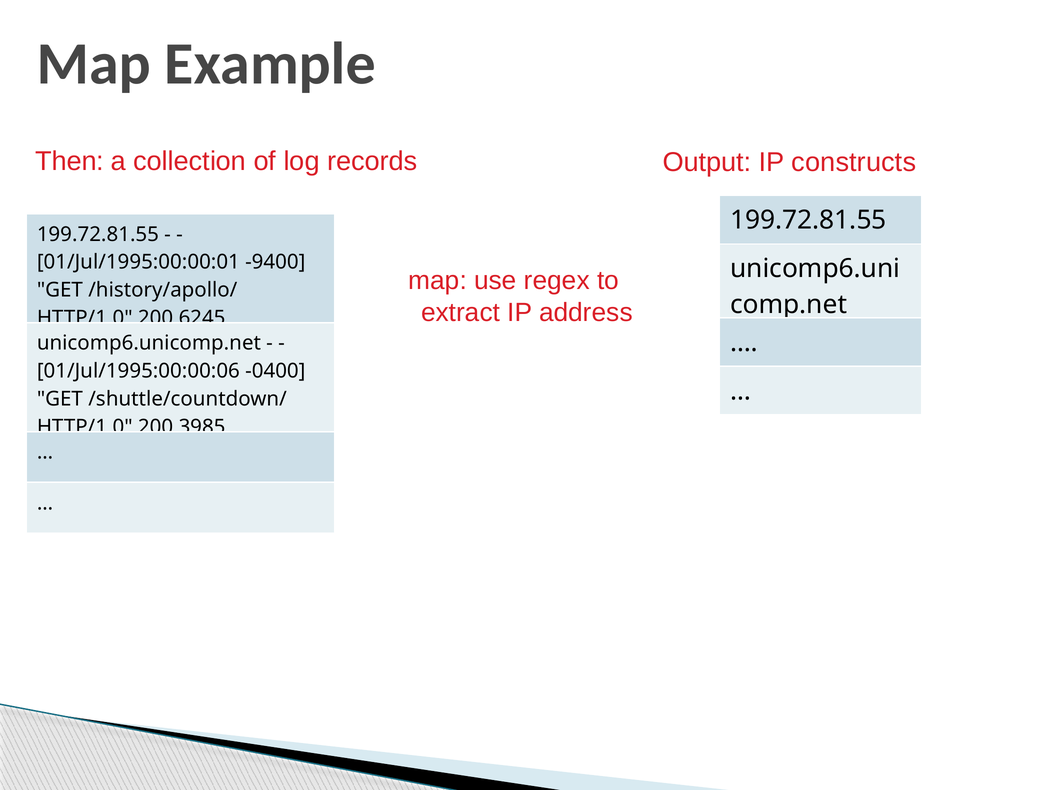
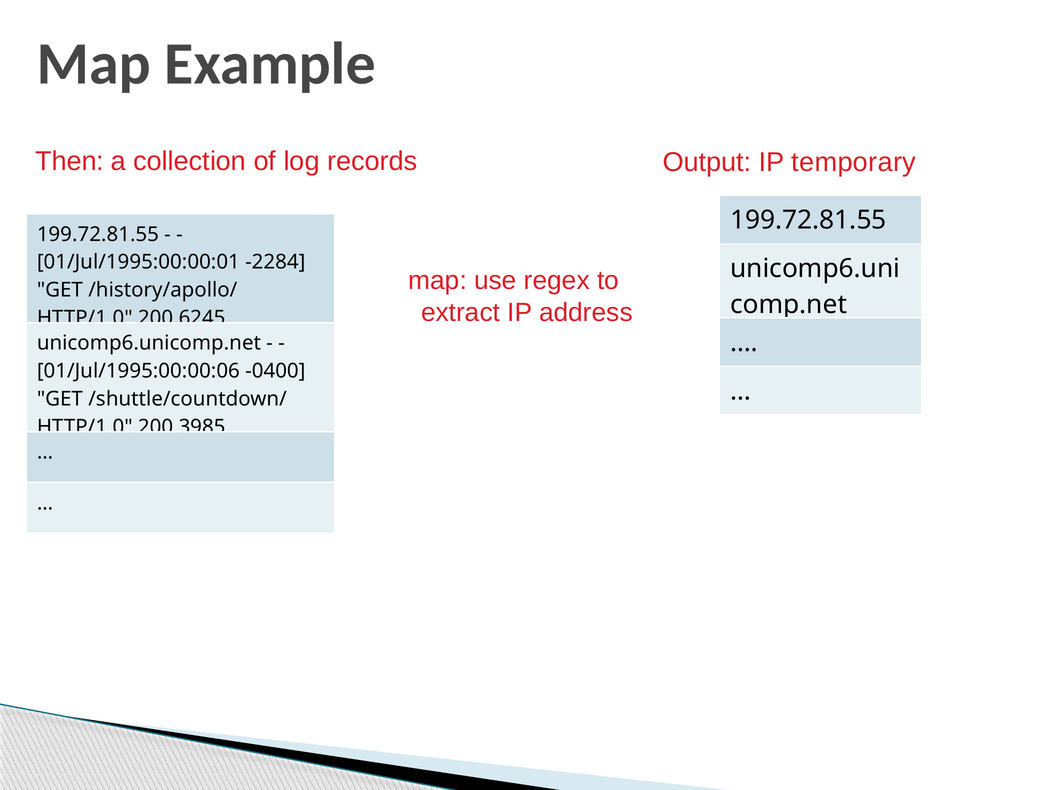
constructs: constructs -> temporary
-9400: -9400 -> -2284
